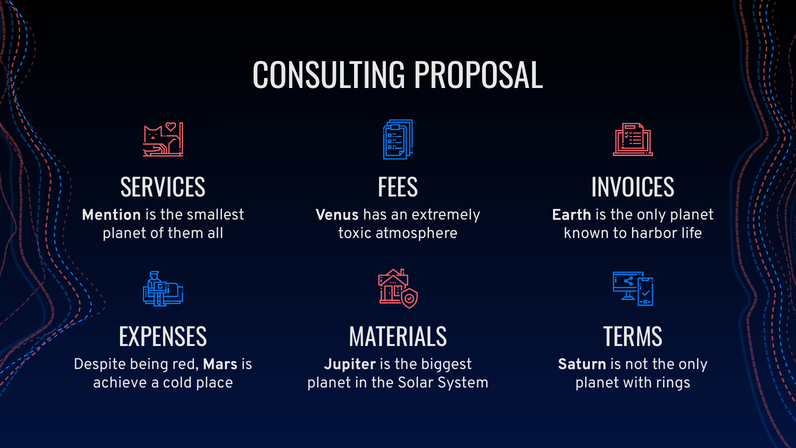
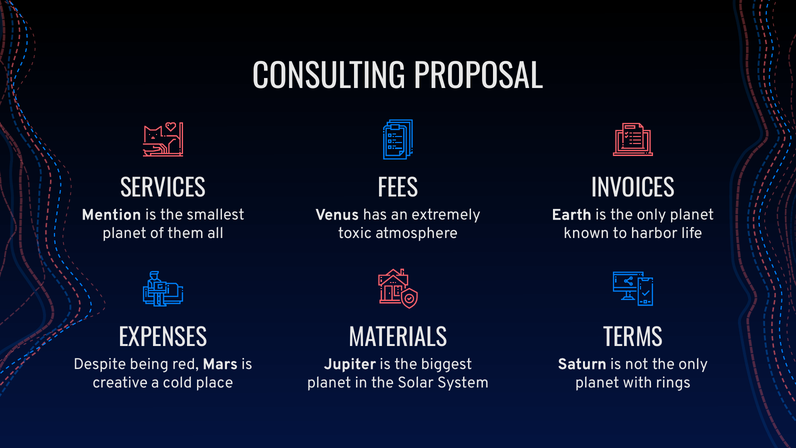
achieve: achieve -> creative
